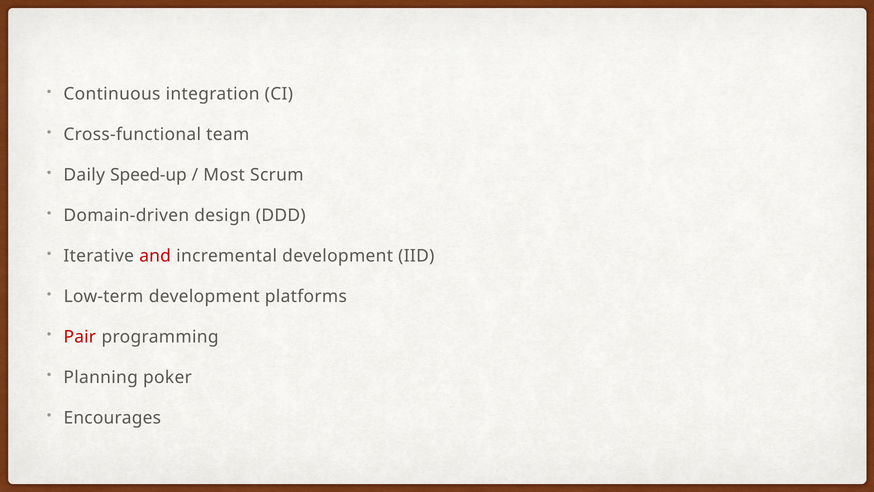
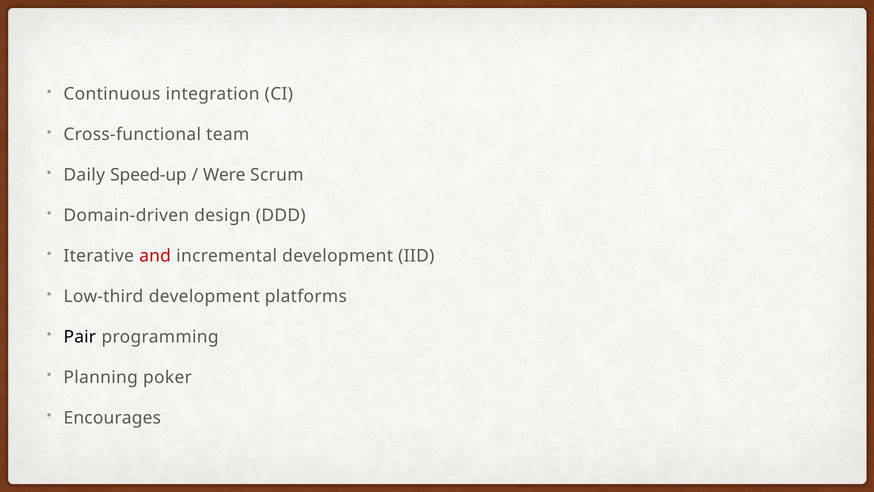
Most: Most -> Were
Low-term: Low-term -> Low-third
Pair colour: red -> black
